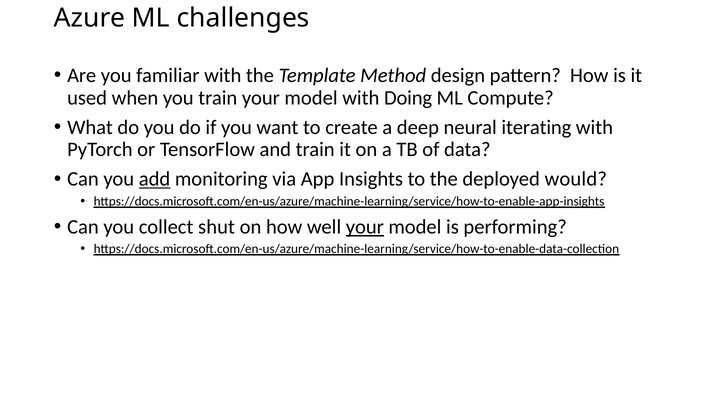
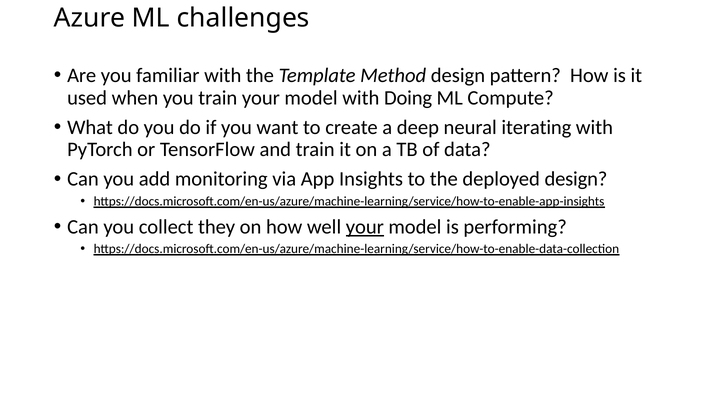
add underline: present -> none
deployed would: would -> design
shut: shut -> they
